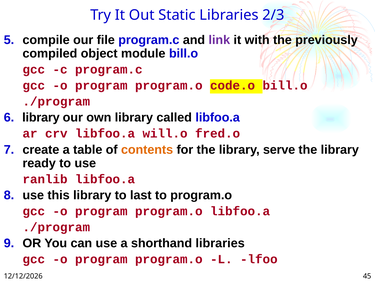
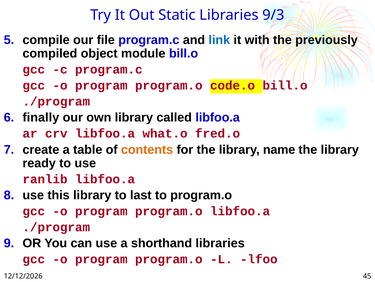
2/3: 2/3 -> 9/3
link colour: purple -> blue
library at (41, 117): library -> finally
will.o: will.o -> what.o
serve: serve -> name
